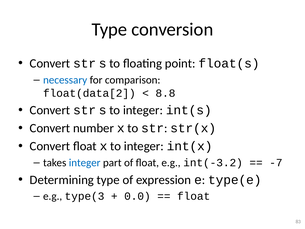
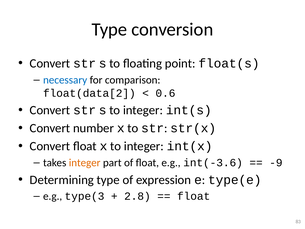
8.8: 8.8 -> 0.6
integer at (85, 163) colour: blue -> orange
int(-3.2: int(-3.2 -> int(-3.6
-7: -7 -> -9
0.0: 0.0 -> 2.8
